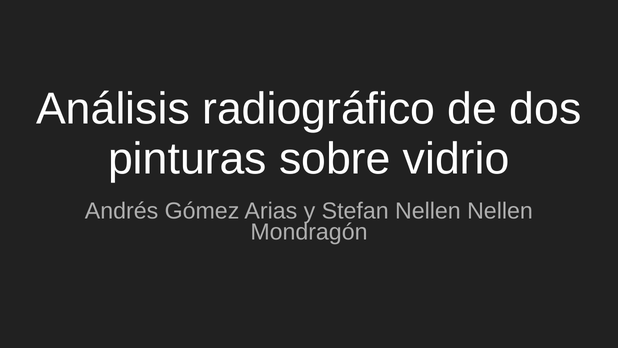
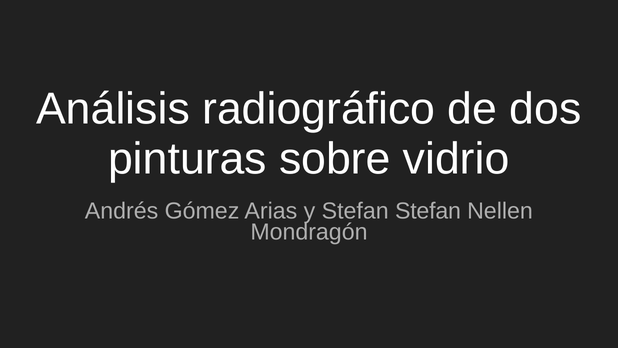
Stefan Nellen: Nellen -> Stefan
